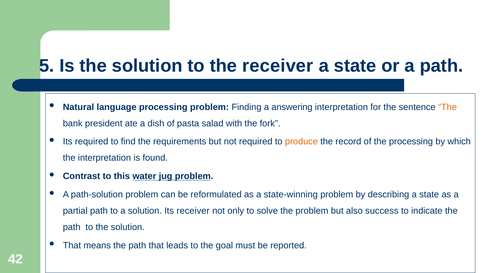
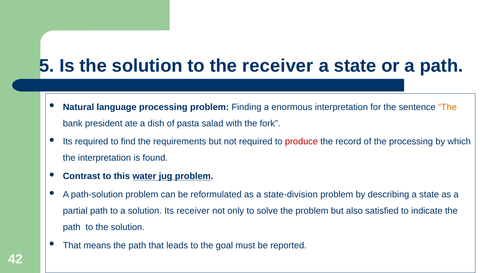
answering: answering -> enormous
produce colour: orange -> red
state-winning: state-winning -> state-division
success: success -> satisfied
